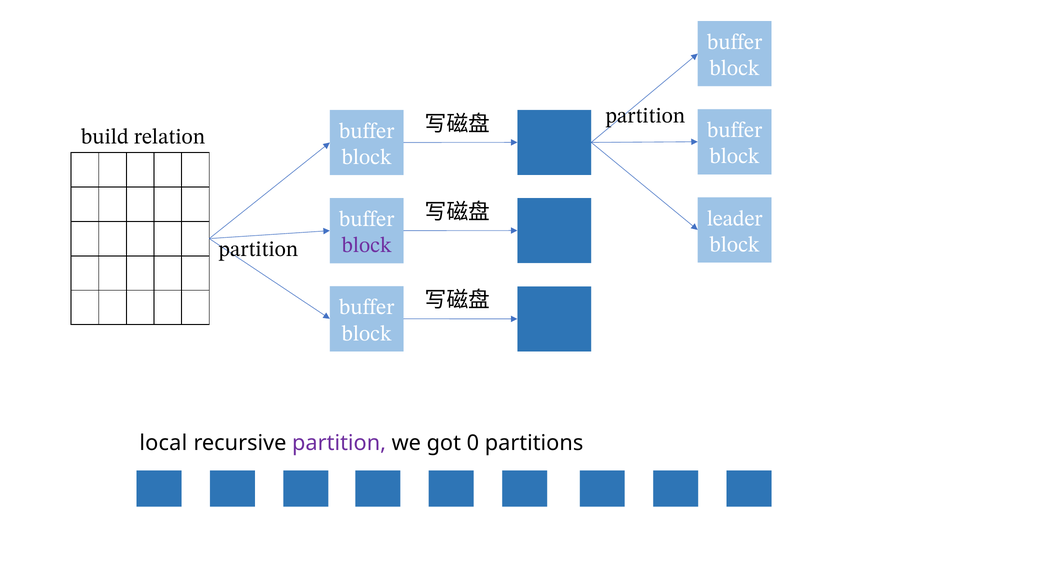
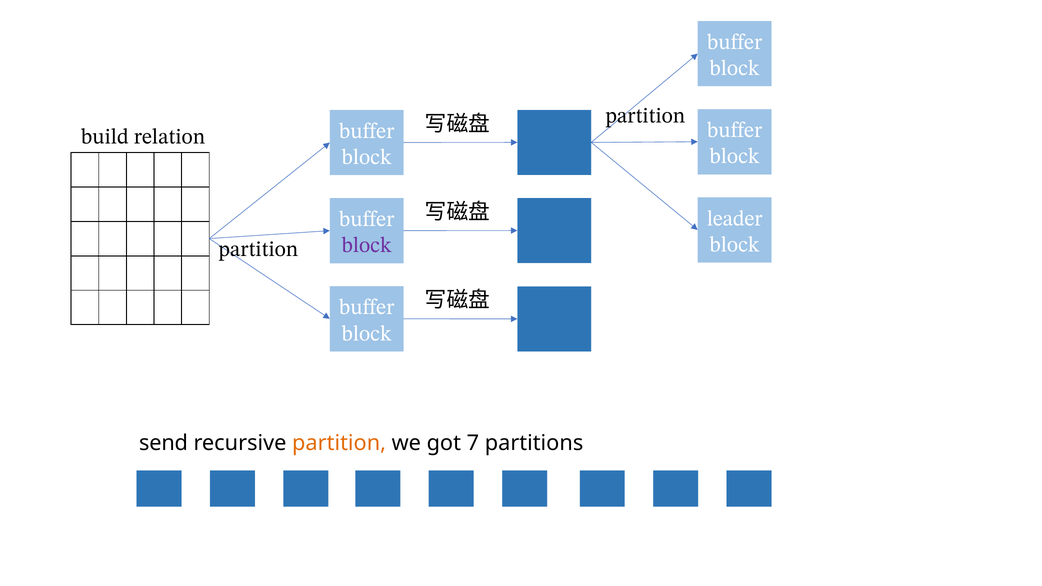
local: local -> send
partition at (339, 443) colour: purple -> orange
0: 0 -> 7
